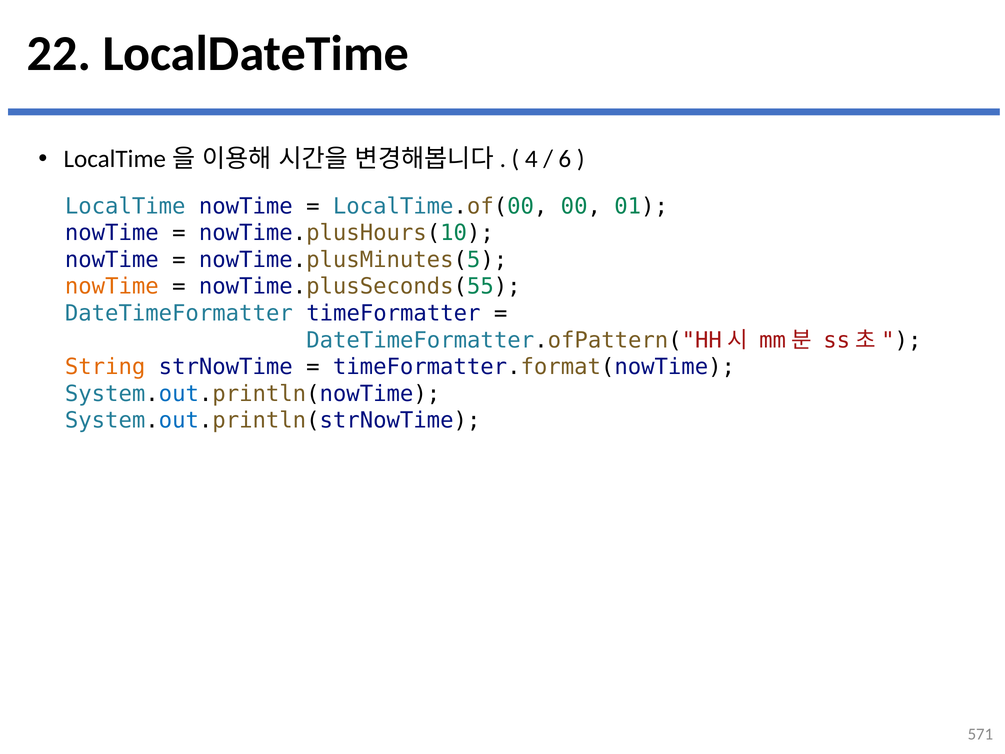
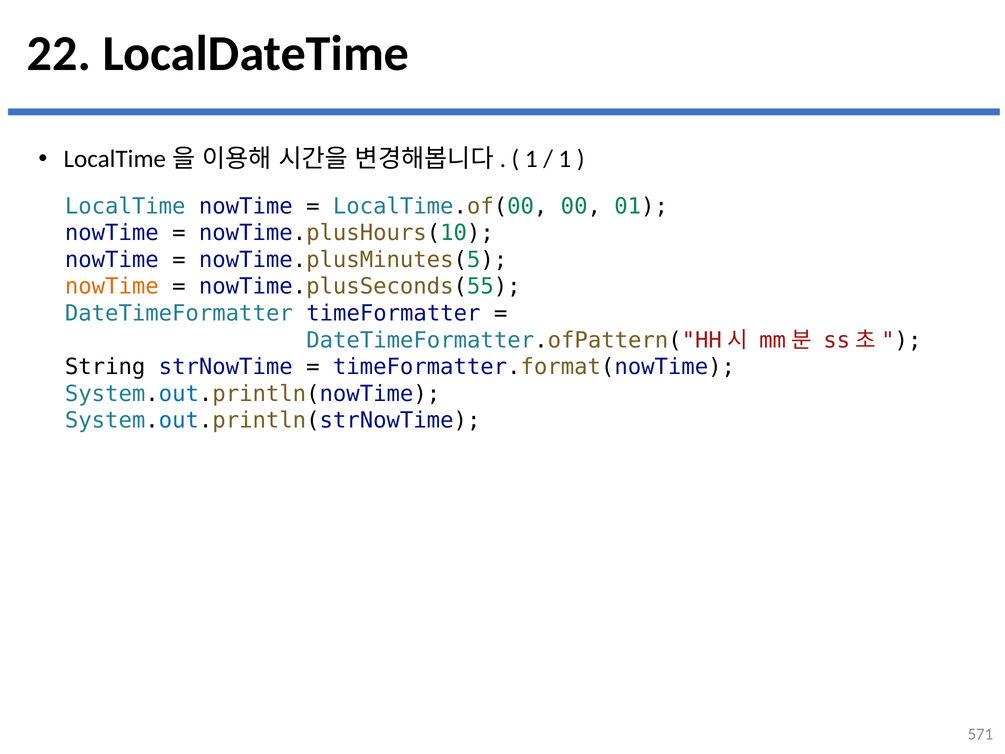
4 at (531, 159): 4 -> 1
6 at (565, 159): 6 -> 1
String colour: orange -> black
